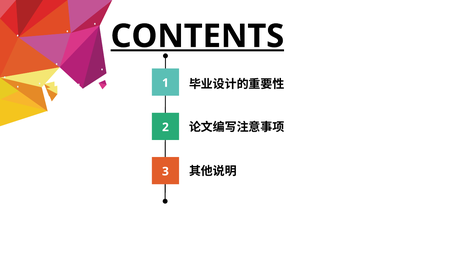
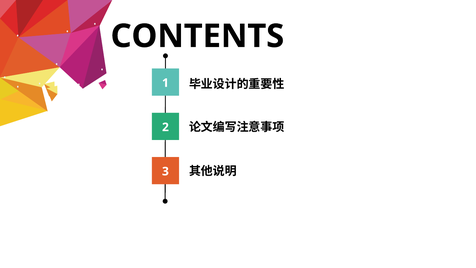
CONTENTS underline: present -> none
